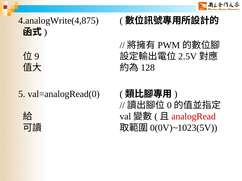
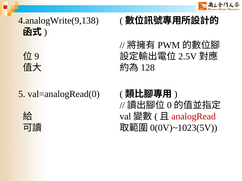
4.analogWrite(4,875: 4.analogWrite(4,875 -> 4.analogWrite(9,138
